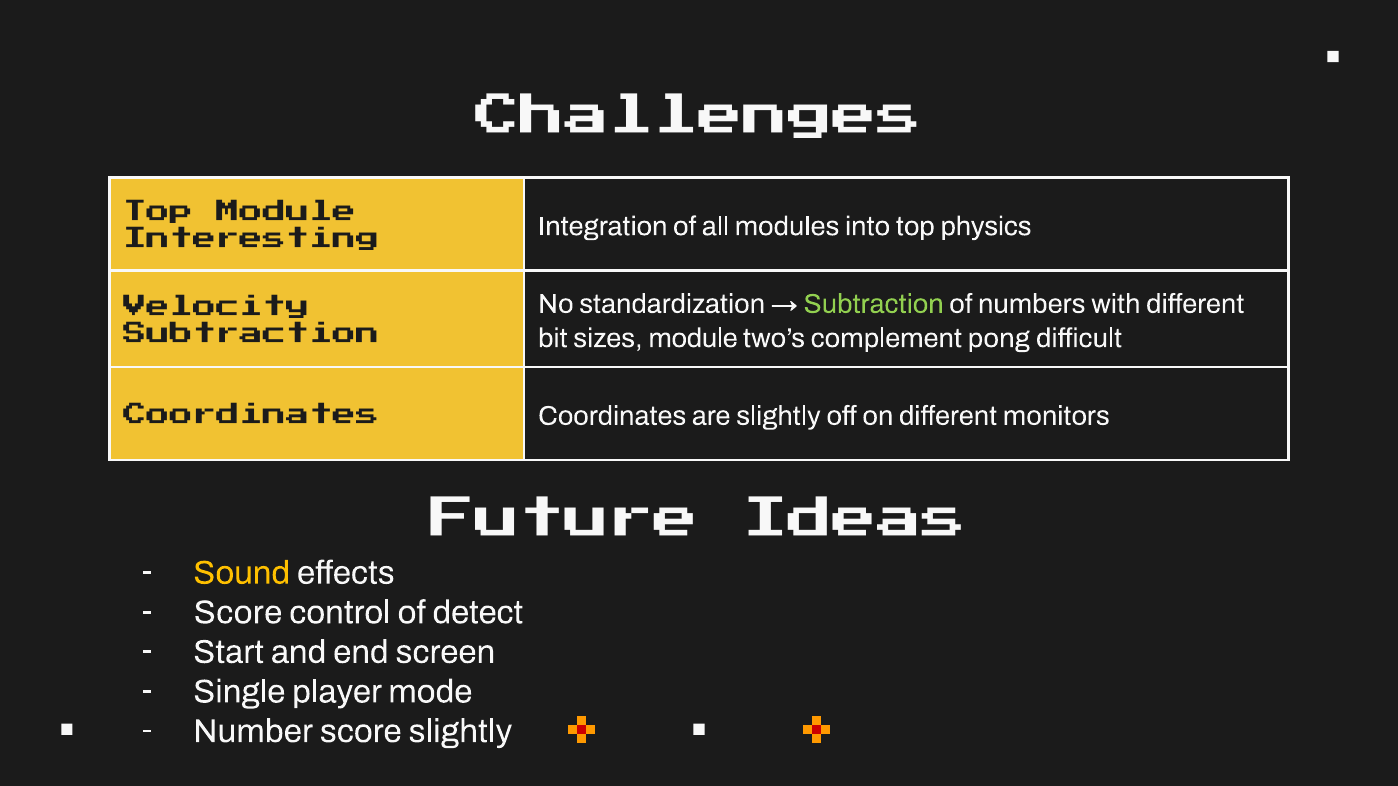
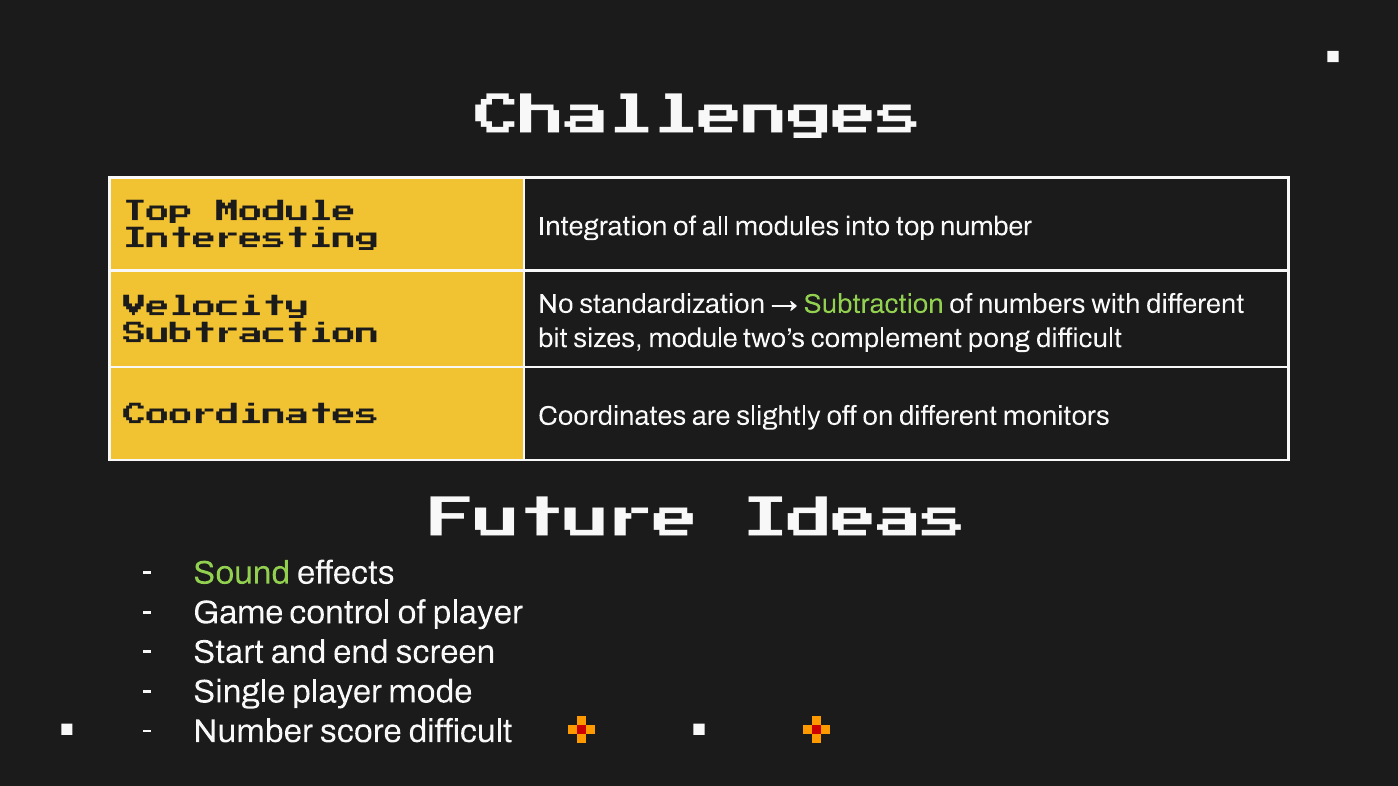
top physics: physics -> number
Sound colour: yellow -> light green
Score at (238, 613): Score -> Game
of detect: detect -> player
score slightly: slightly -> difficult
